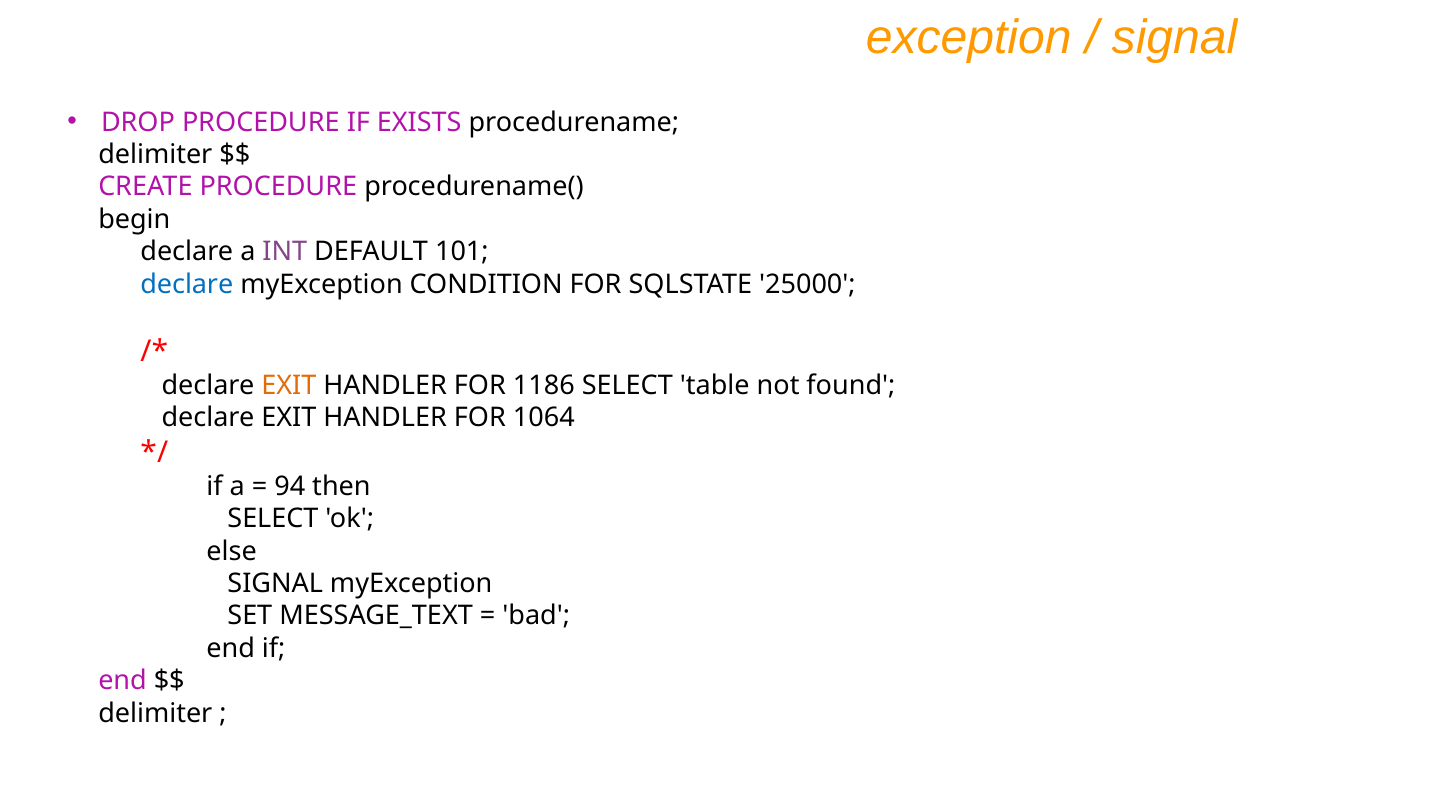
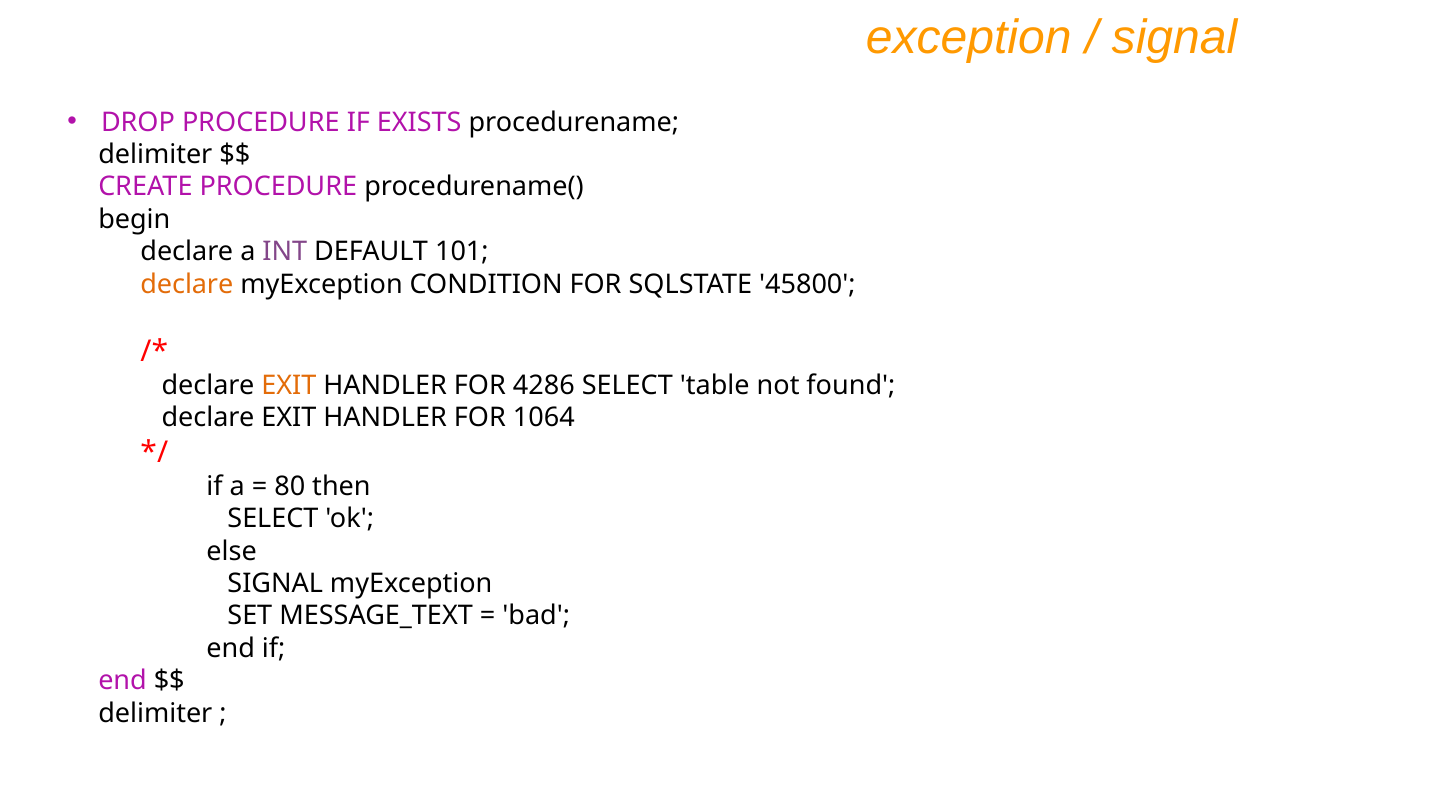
declare at (187, 284) colour: blue -> orange
25000: 25000 -> 45800
1186: 1186 -> 4286
94: 94 -> 80
